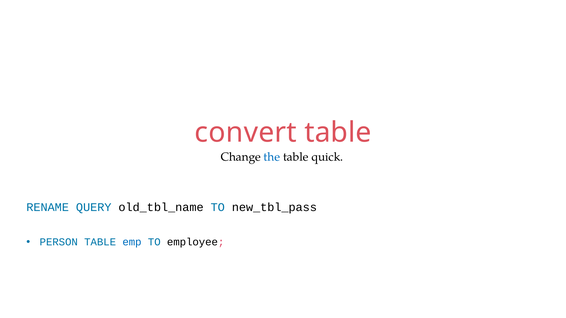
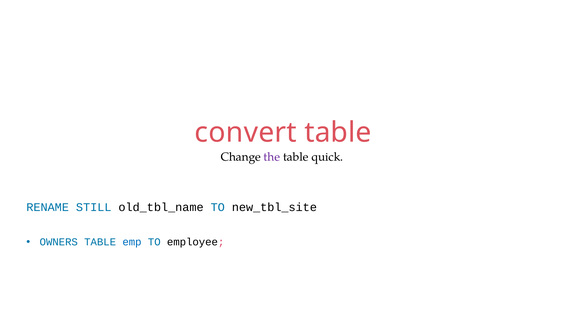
the colour: blue -> purple
QUERY: QUERY -> STILL
new_tbl_pass: new_tbl_pass -> new_tbl_site
PERSON: PERSON -> OWNERS
